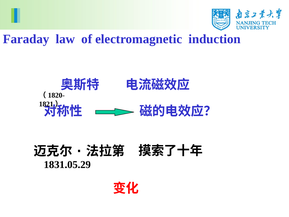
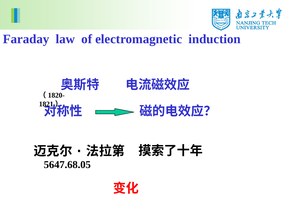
1831.05.29: 1831.05.29 -> 5647.68.05
